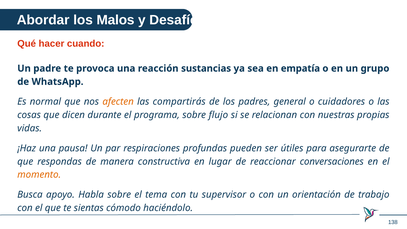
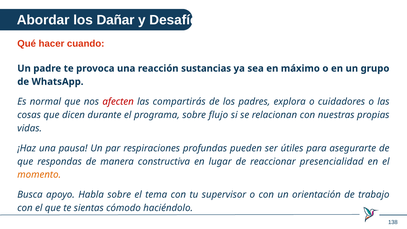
Malos: Malos -> Dañar
empatía: empatía -> máximo
afecten colour: orange -> red
general: general -> explora
conversaciones: conversaciones -> presencialidad
